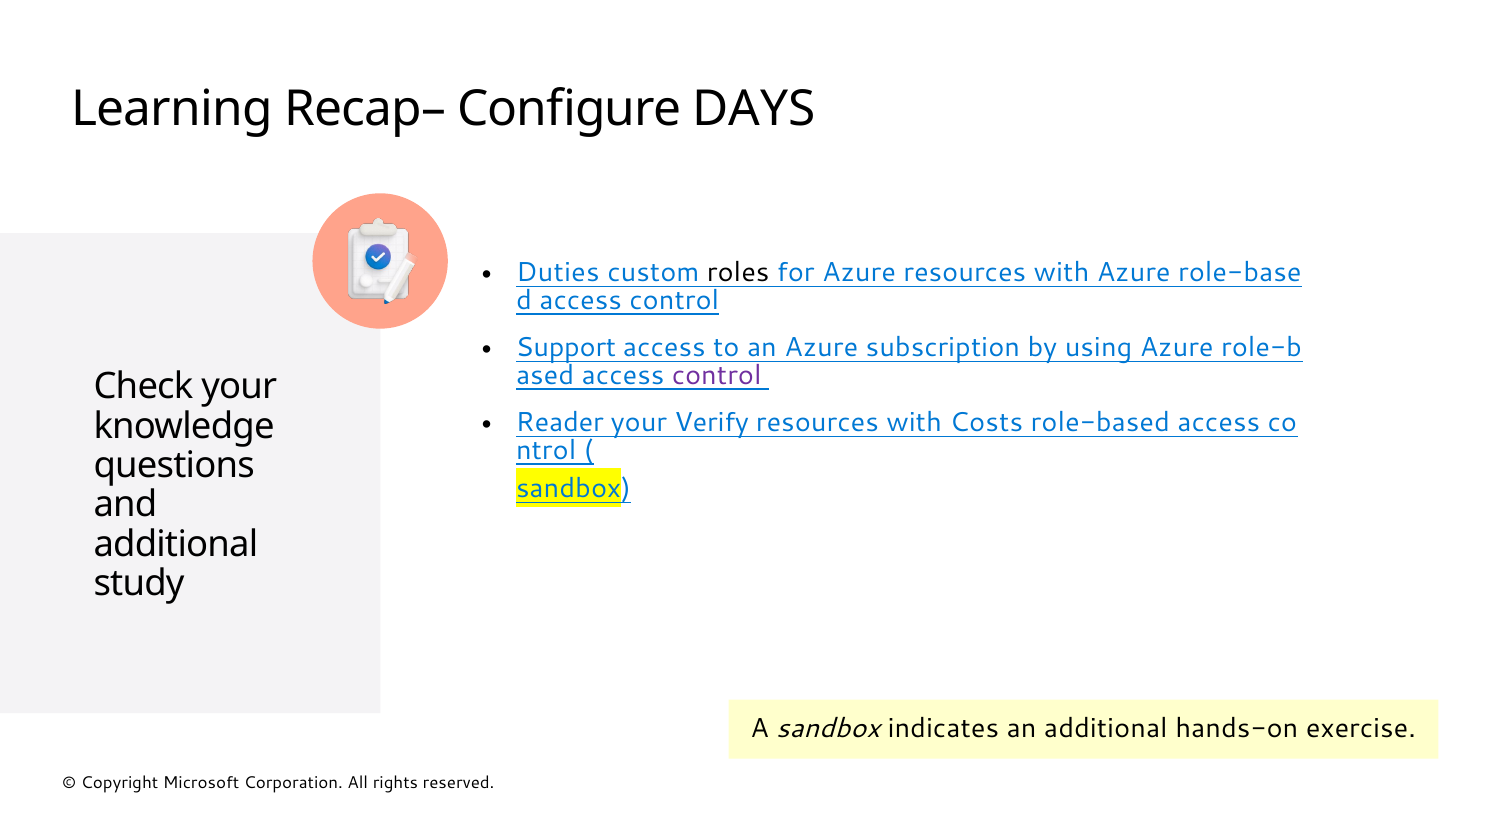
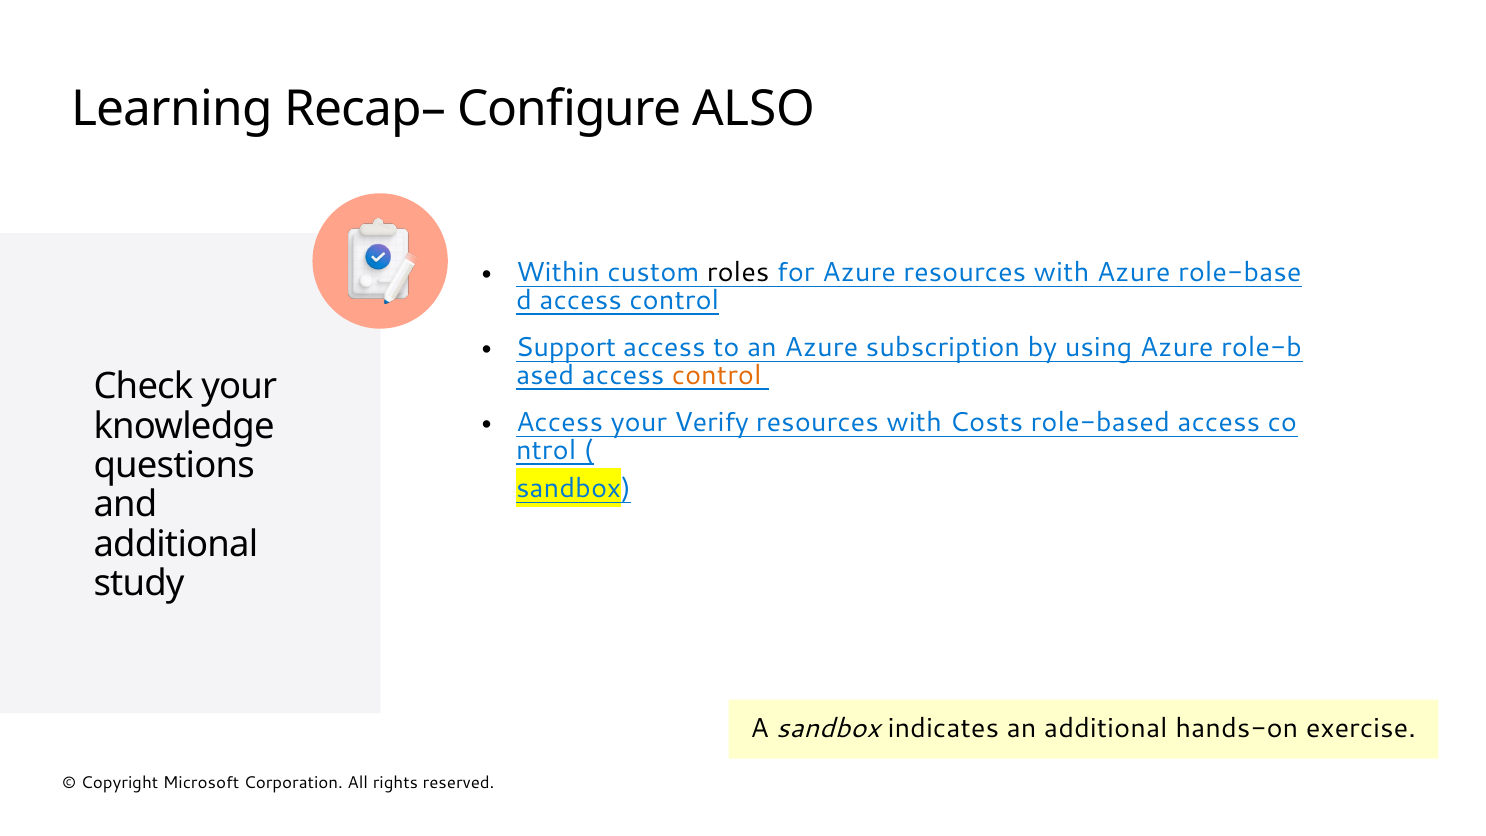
DAYS: DAYS -> ALSO
Duties: Duties -> Within
control at (717, 375) colour: purple -> orange
Reader at (560, 423): Reader -> Access
